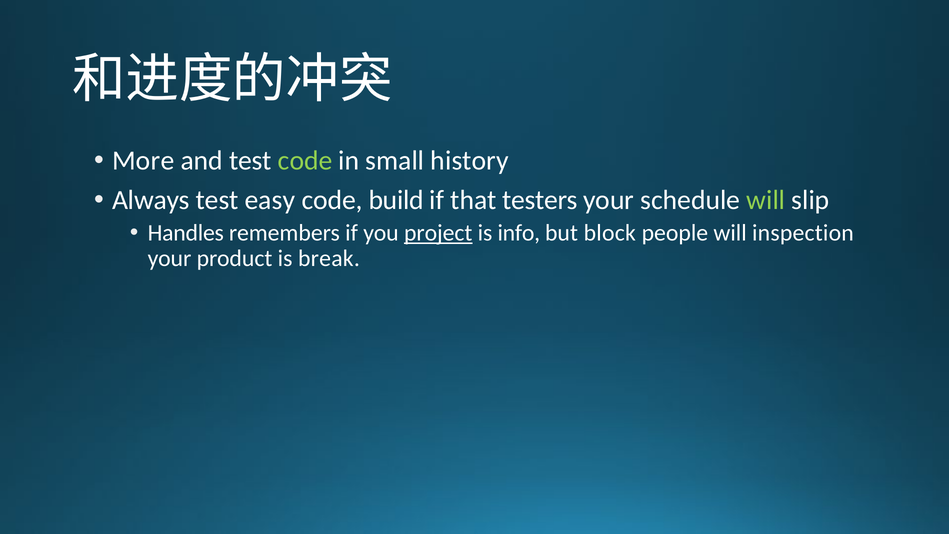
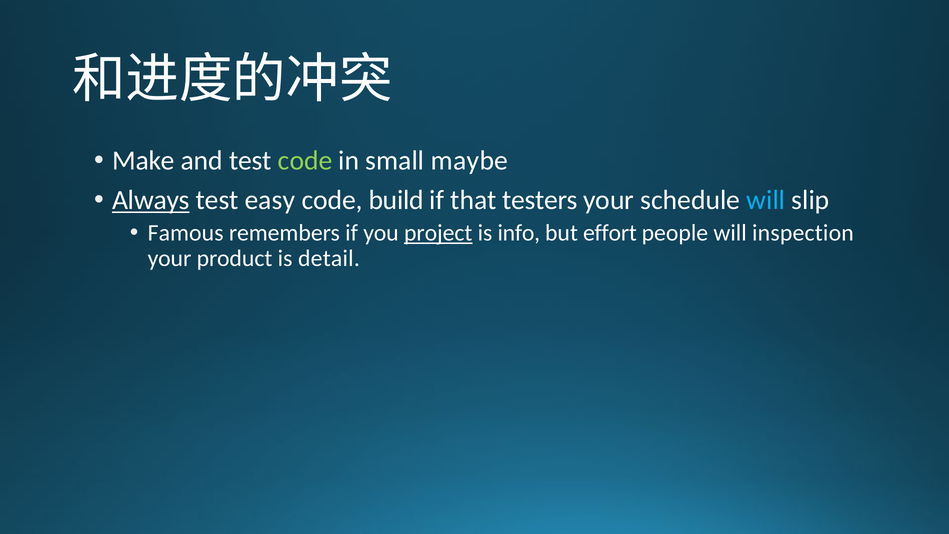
More: More -> Make
history: history -> maybe
Always underline: none -> present
will at (766, 200) colour: light green -> light blue
Handles: Handles -> Famous
block: block -> effort
break: break -> detail
